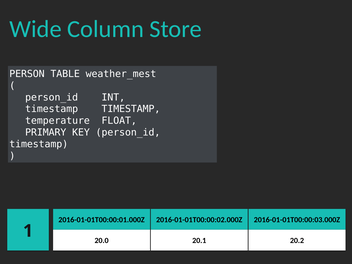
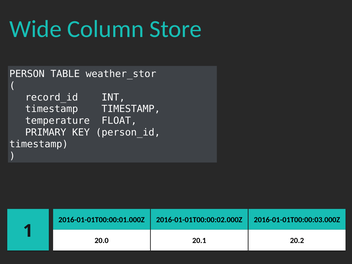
weather_mest: weather_mest -> weather_stor
person_id at (52, 97): person_id -> record_id
